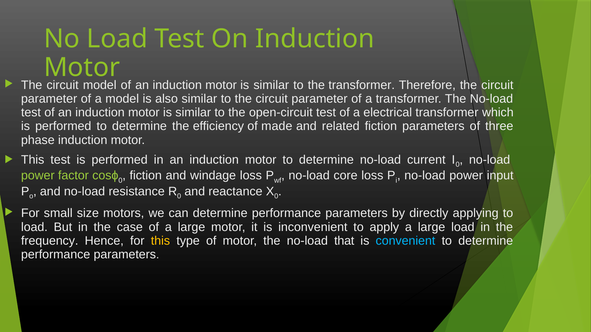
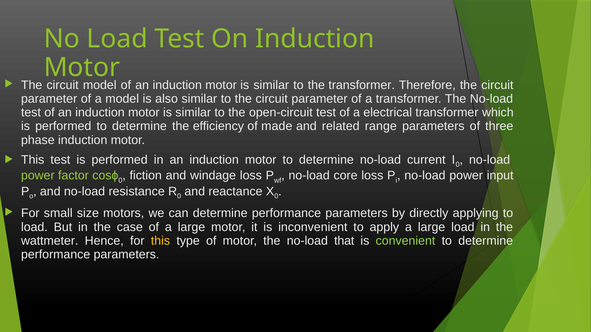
related fiction: fiction -> range
frequency: frequency -> wattmeter
convenient colour: light blue -> light green
